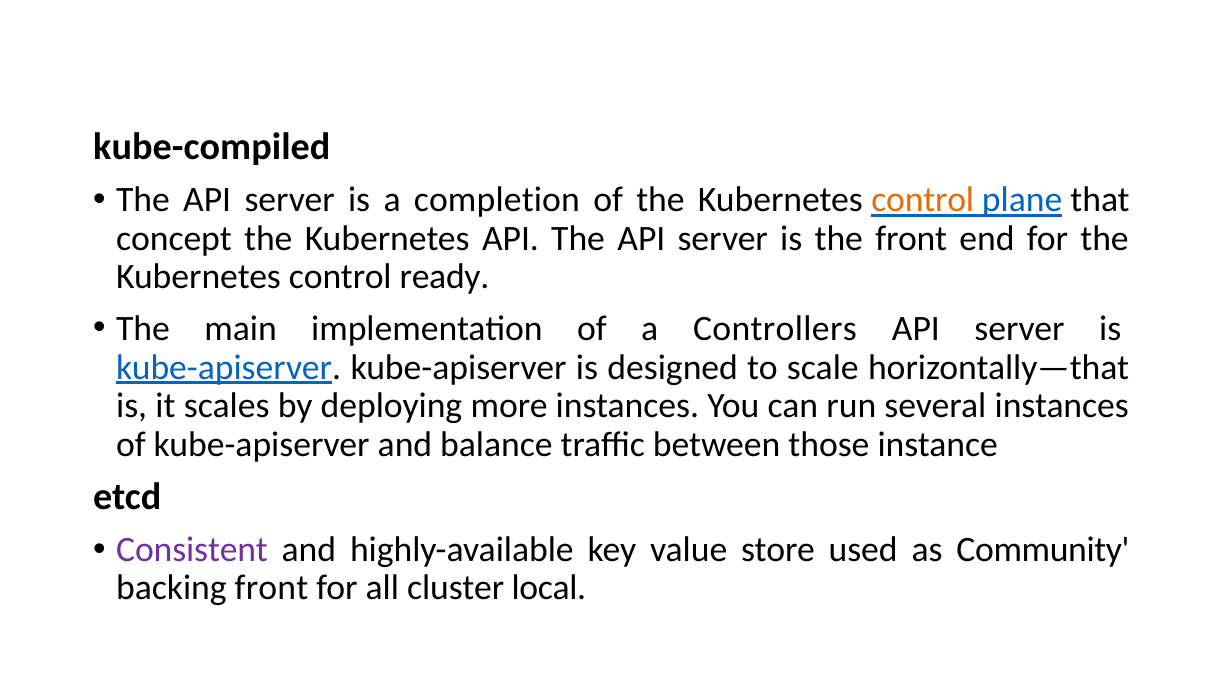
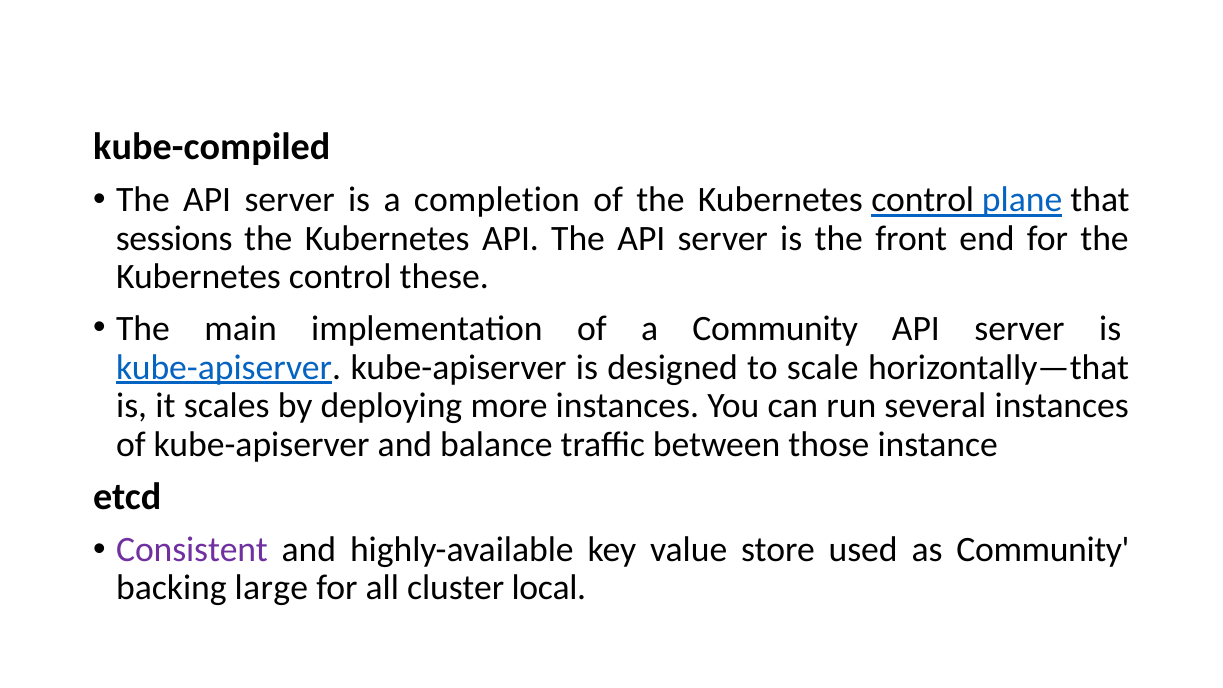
control at (923, 200) colour: orange -> black
concept: concept -> sessions
ready: ready -> these
a Controllers: Controllers -> Community
backing front: front -> large
